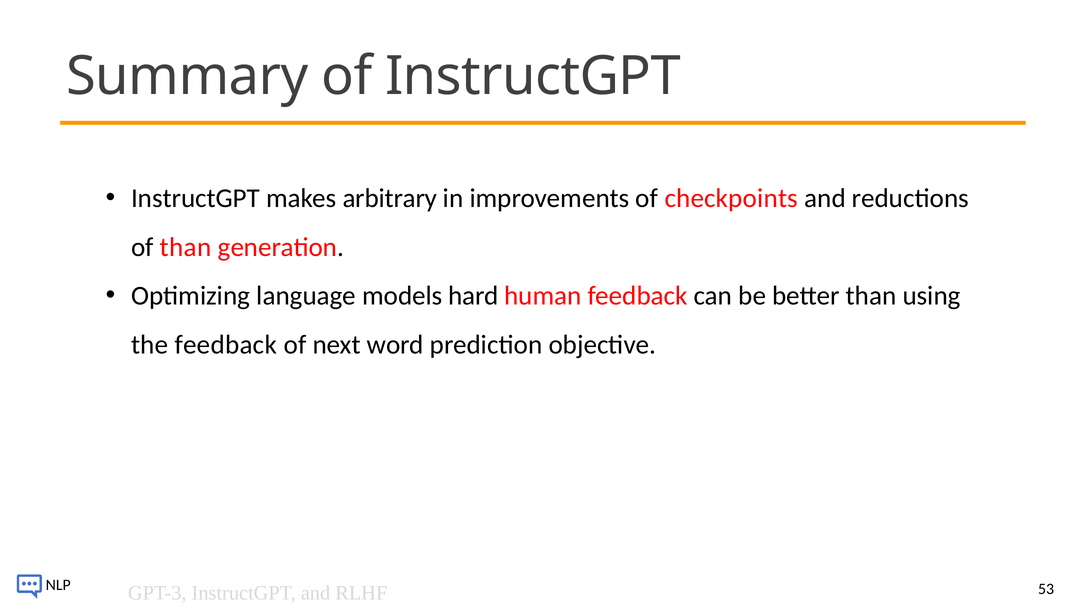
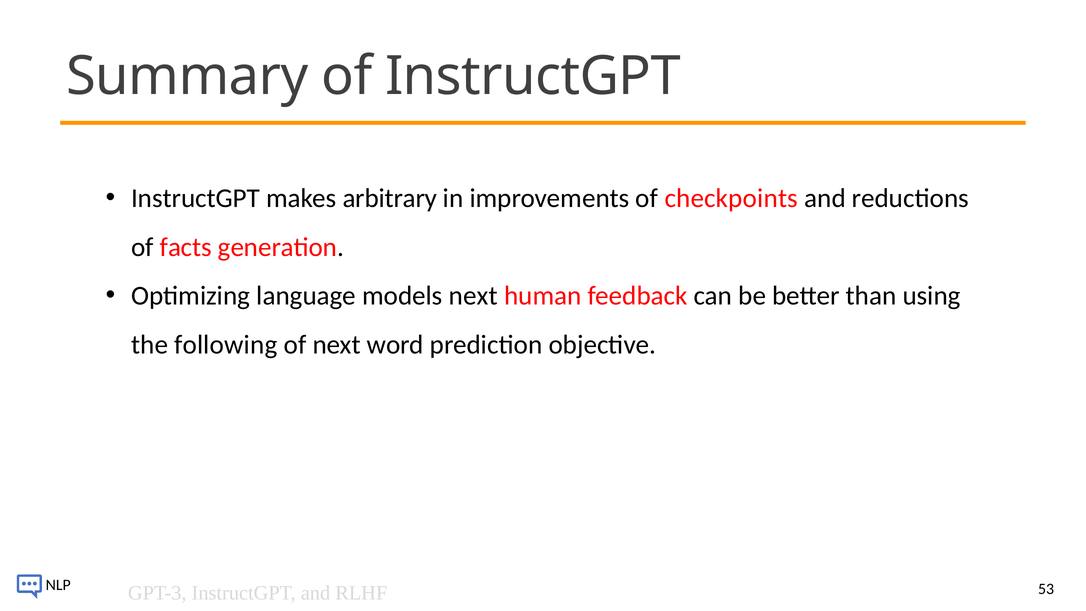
of than: than -> facts
models hard: hard -> next
the feedback: feedback -> following
